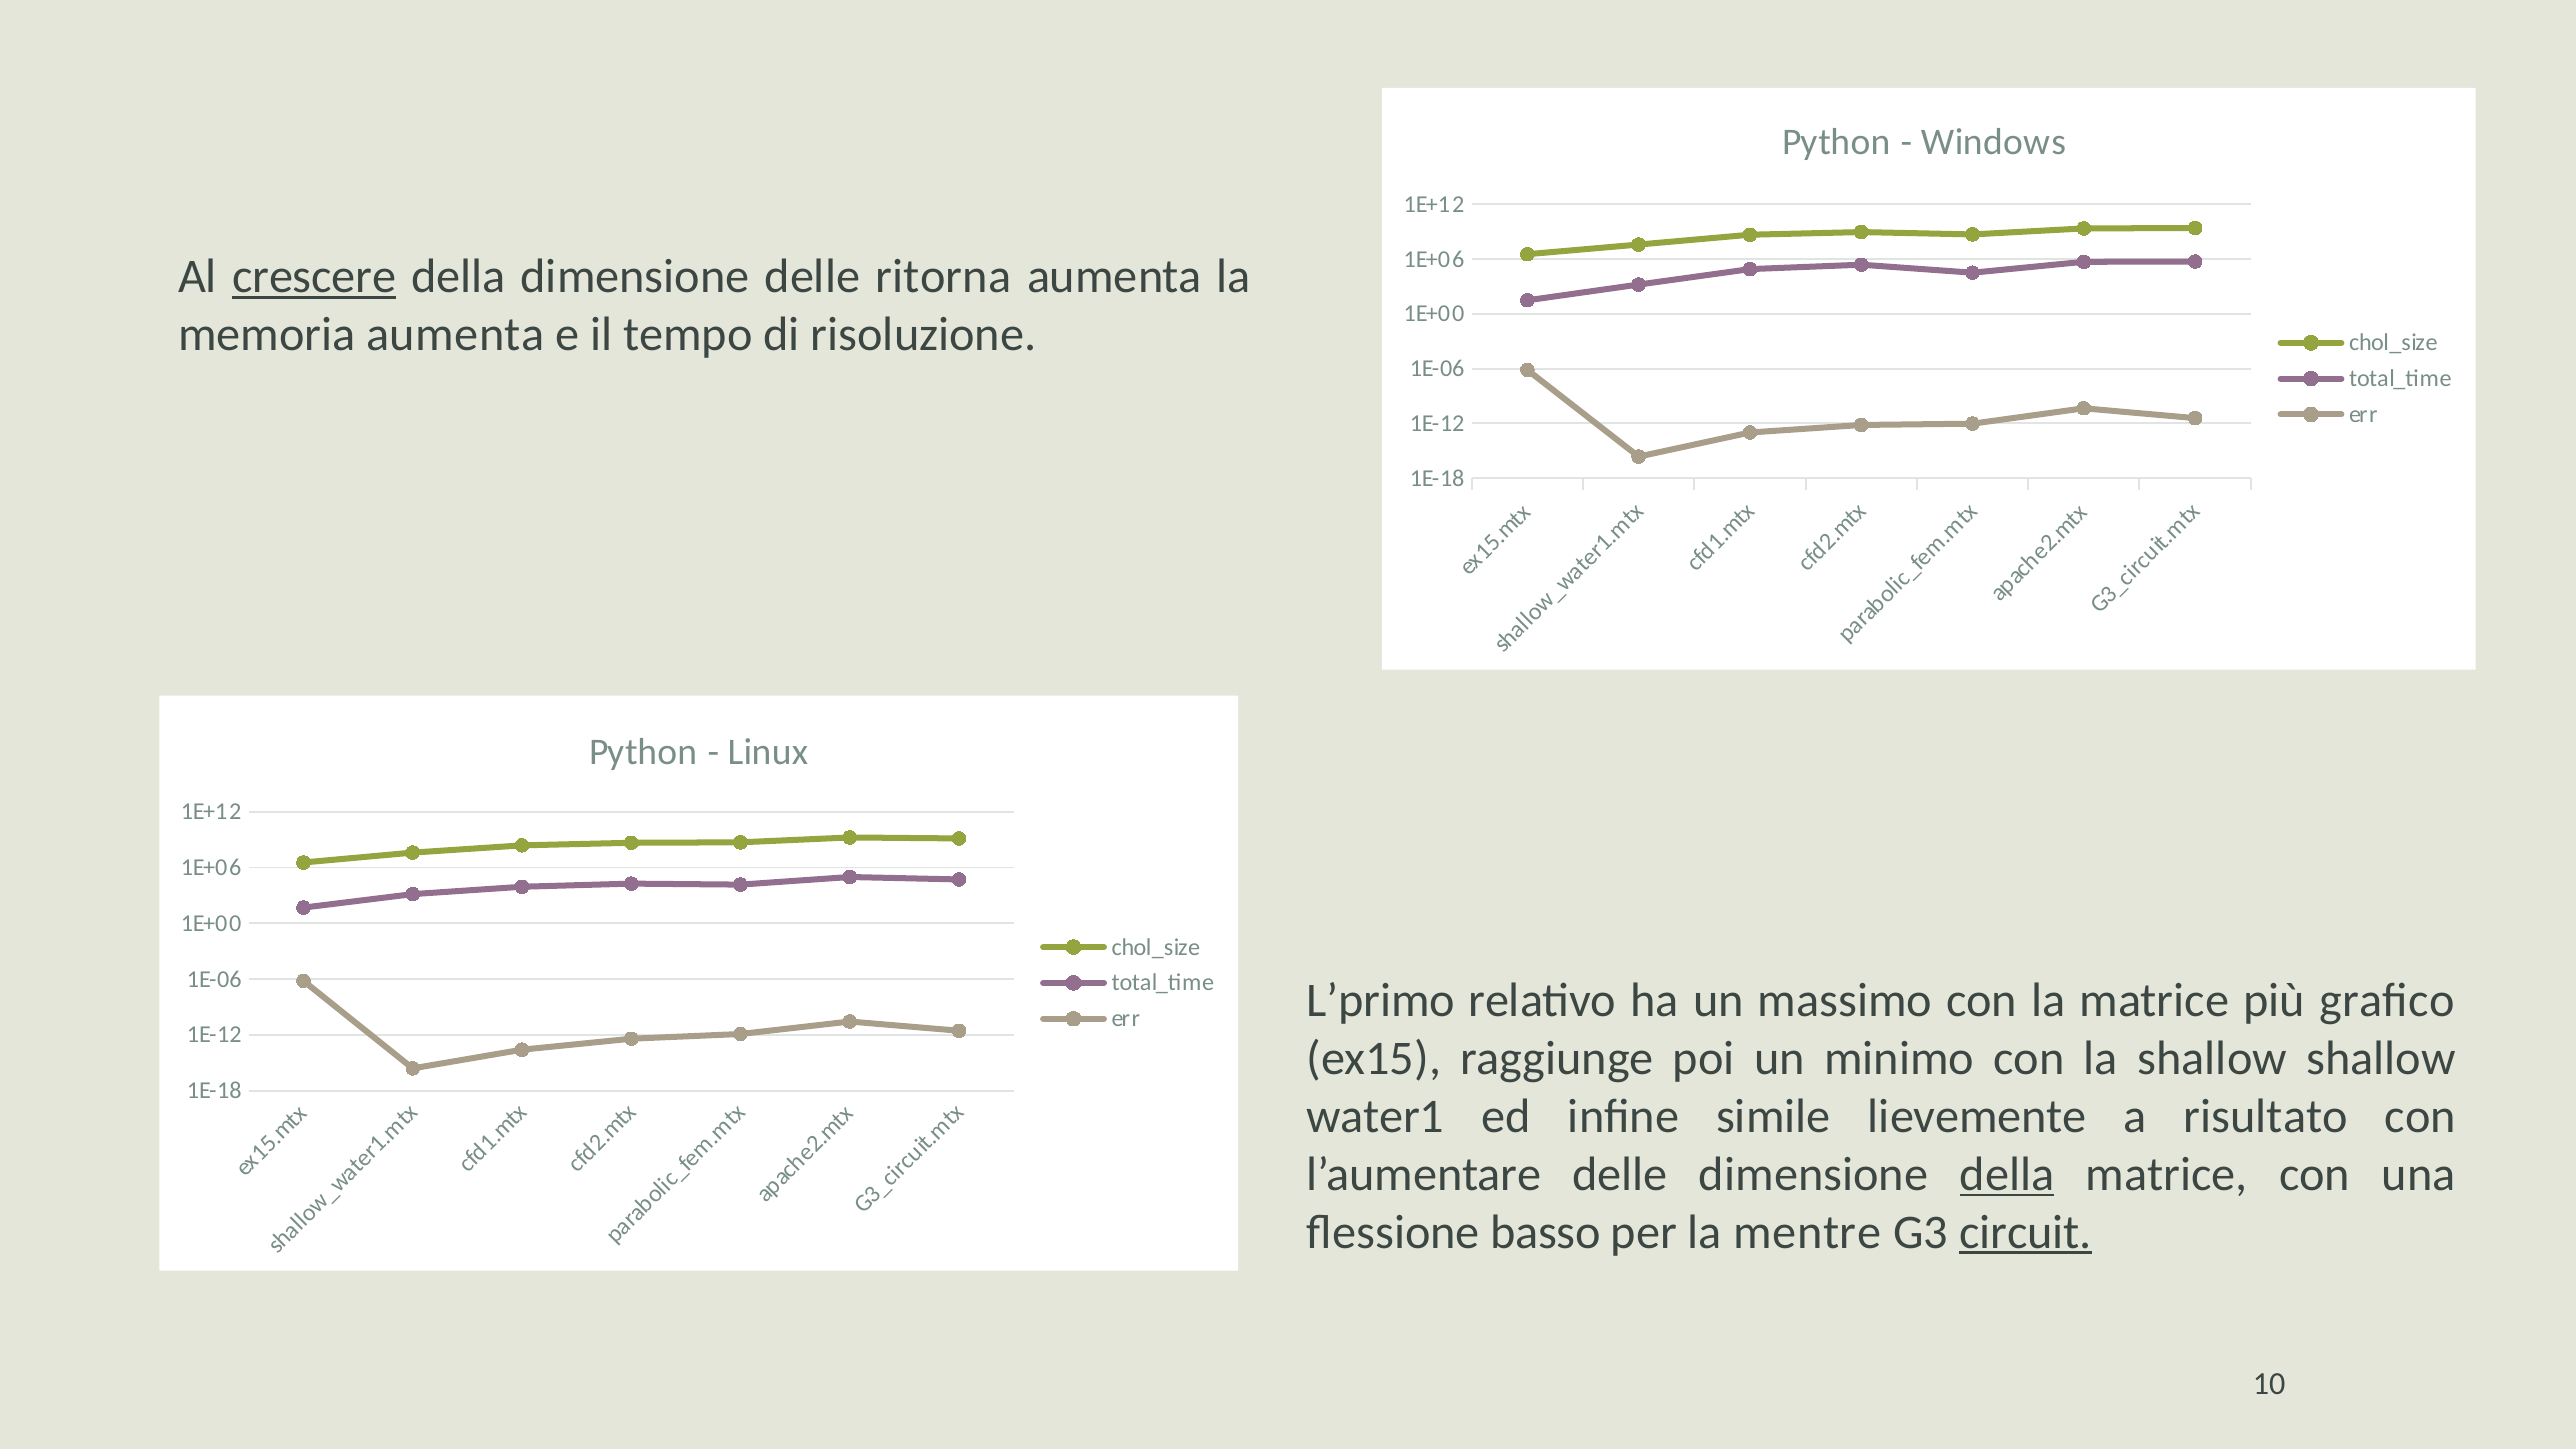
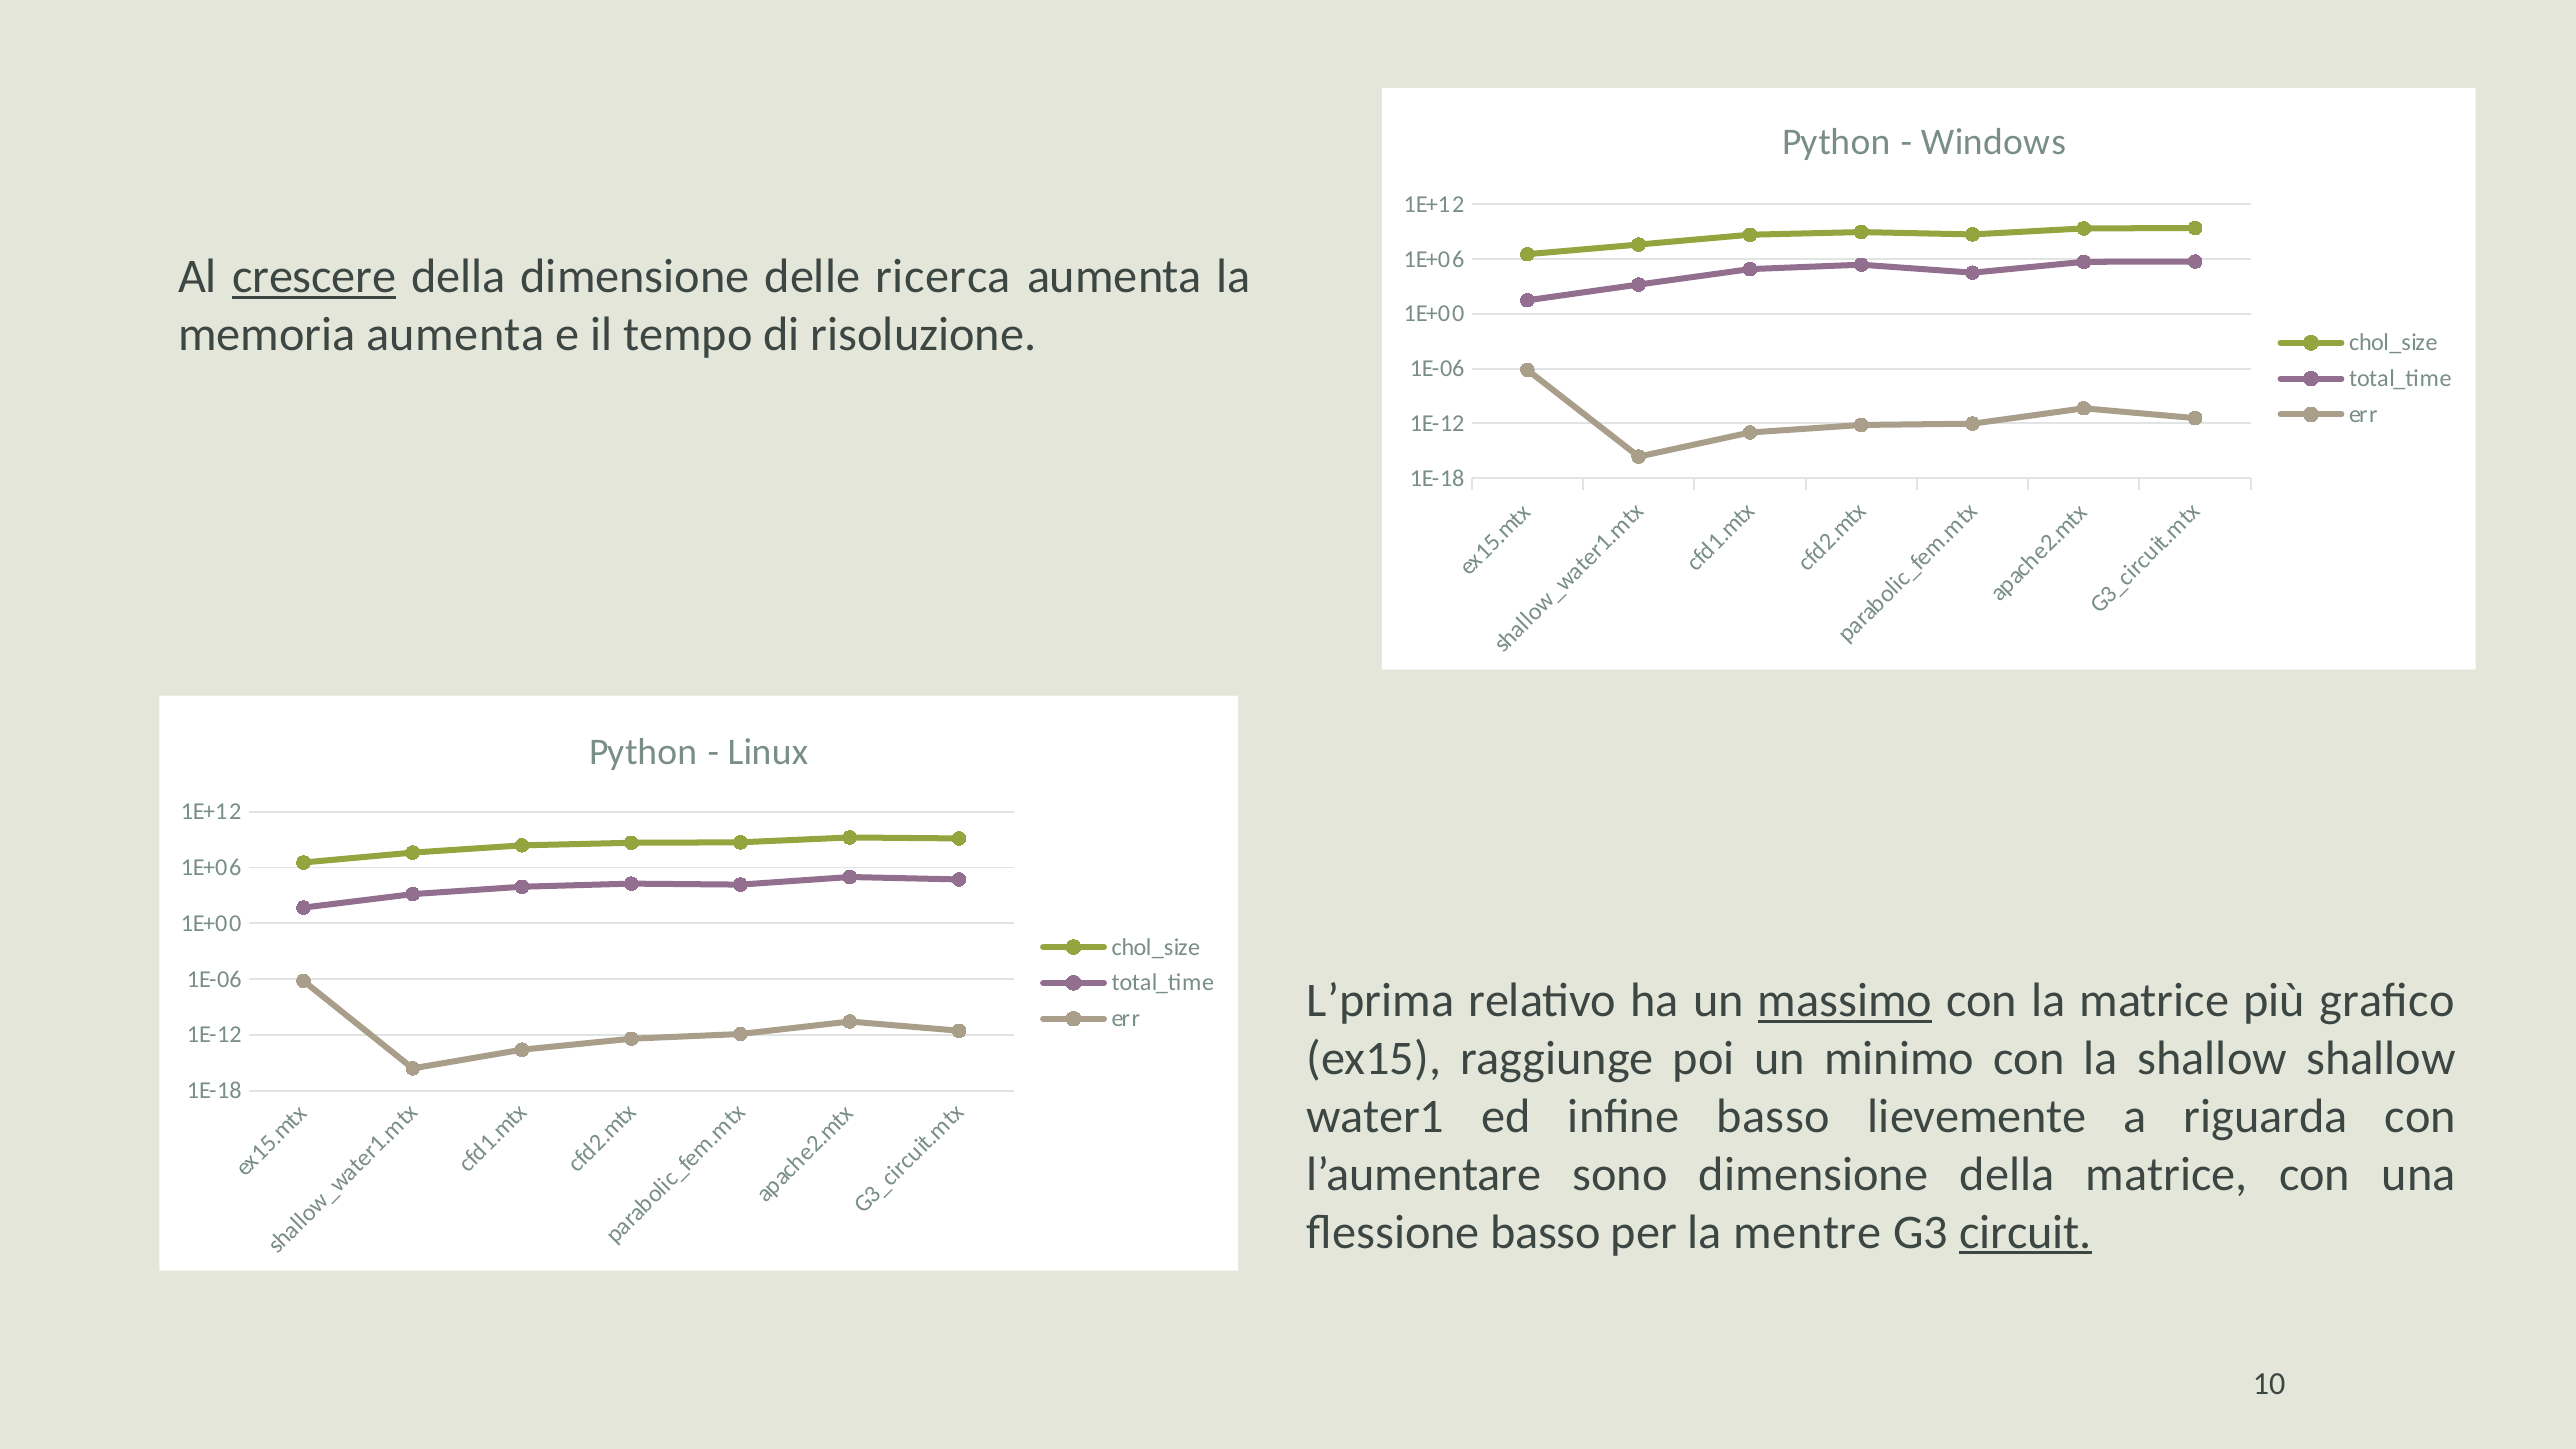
ritorna: ritorna -> ricerca
L’primo: L’primo -> L’prima
massimo underline: none -> present
inﬁne simile: simile -> basso
risultato: risultato -> riguarda
l’aumentare delle: delle -> sono
della at (2007, 1174) underline: present -> none
